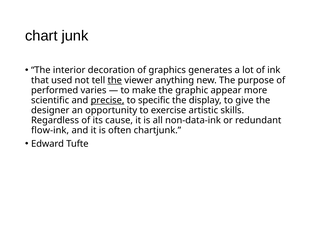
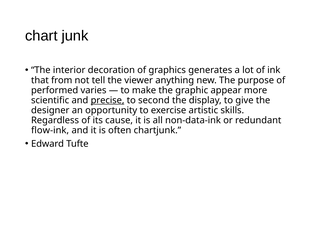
used: used -> from
the at (115, 80) underline: present -> none
specific: specific -> second
